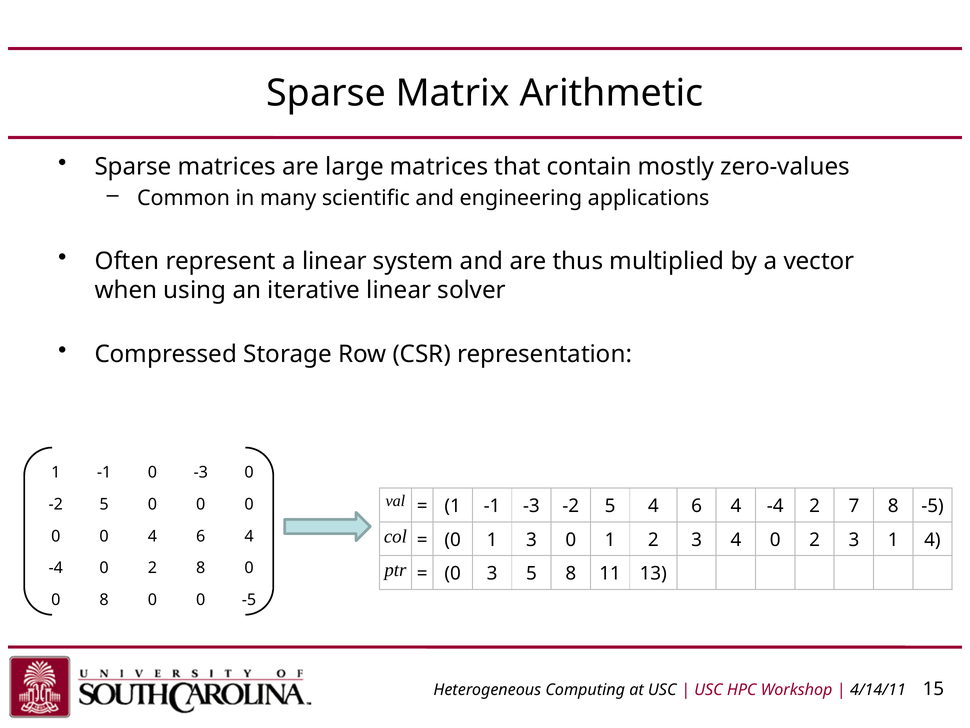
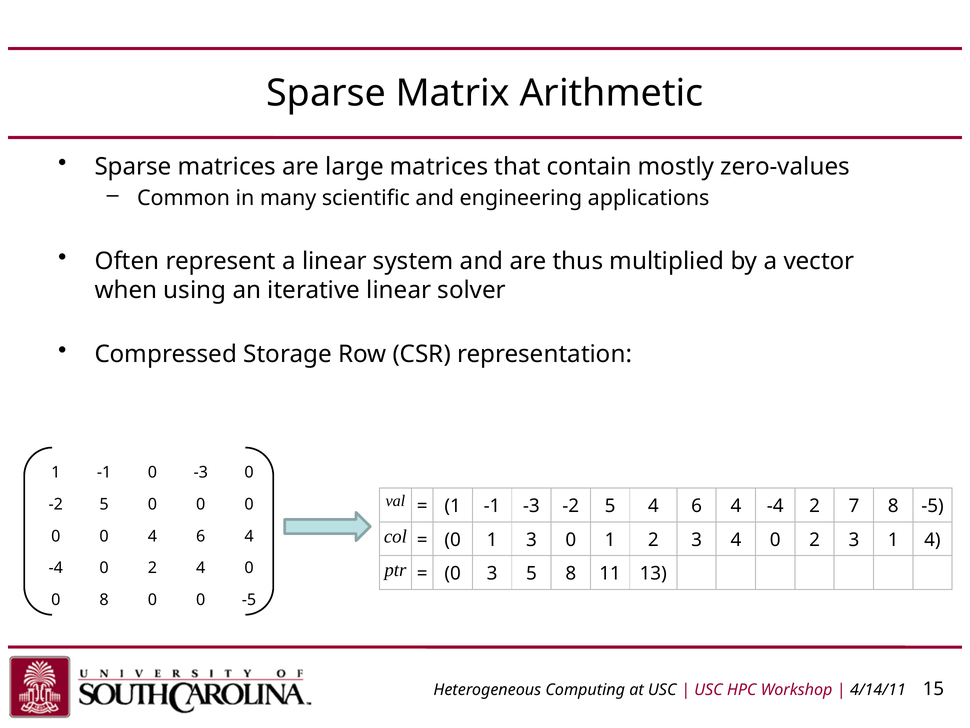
2 8: 8 -> 4
